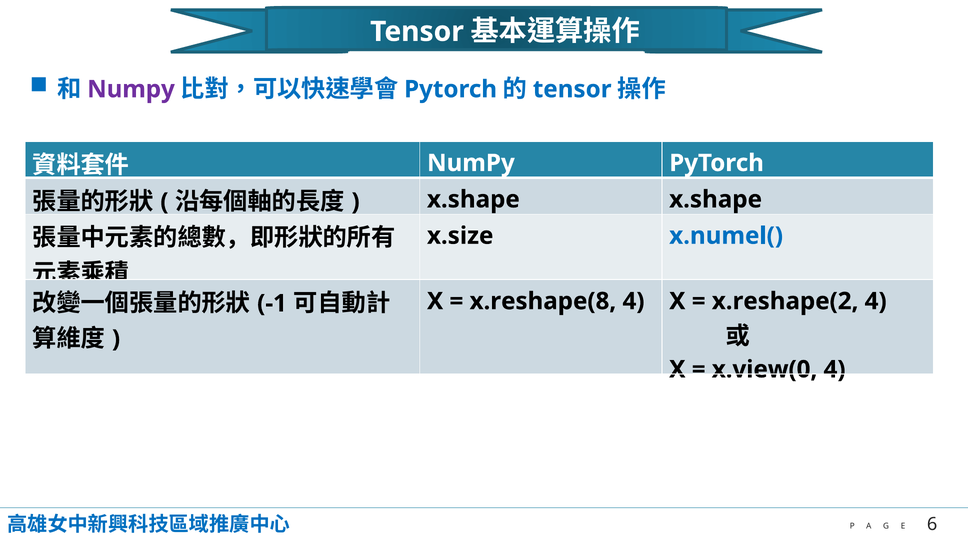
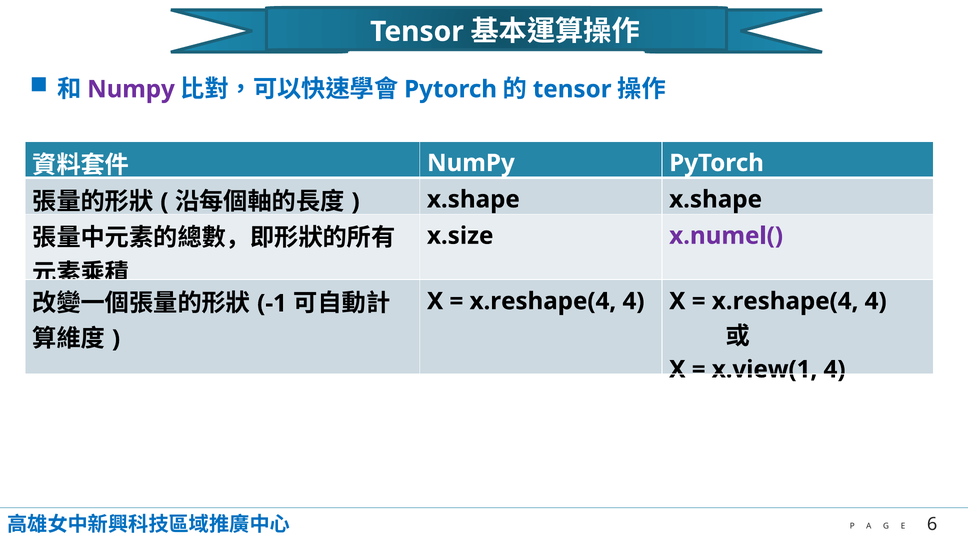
x.numel( colour: blue -> purple
x.reshape(8 at (543, 301): x.reshape(8 -> x.reshape(4
x.reshape(2 at (785, 301): x.reshape(2 -> x.reshape(4
x.view(0: x.view(0 -> x.view(1
